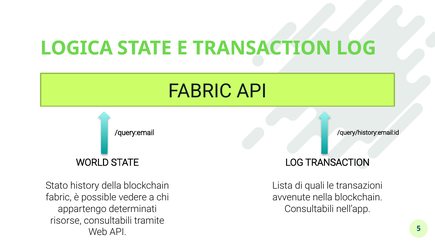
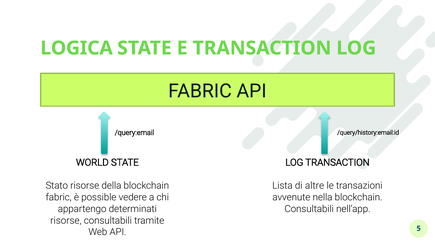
Stato history: history -> risorse
quali: quali -> altre
